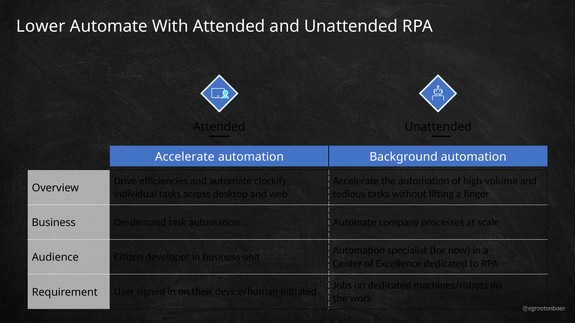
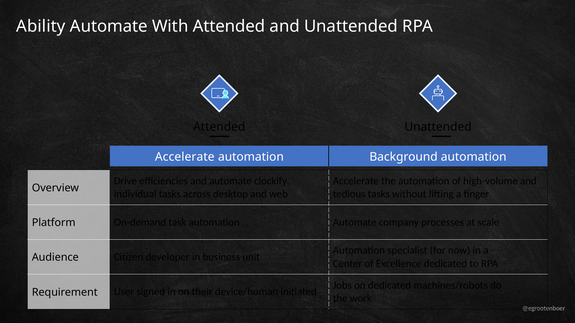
Lower: Lower -> Ability
Business at (54, 223): Business -> Platform
